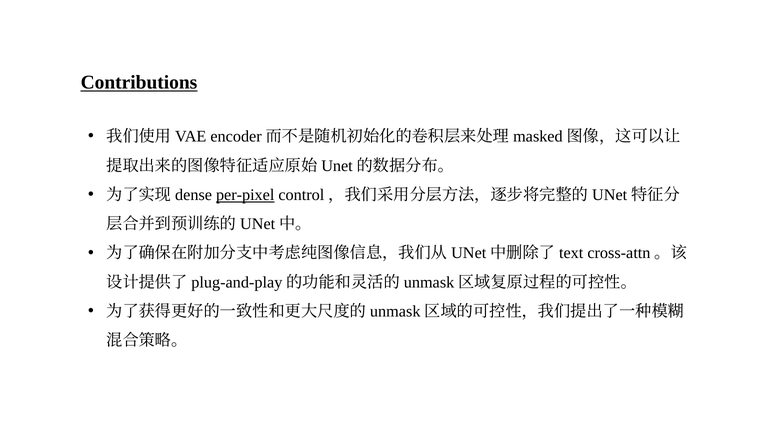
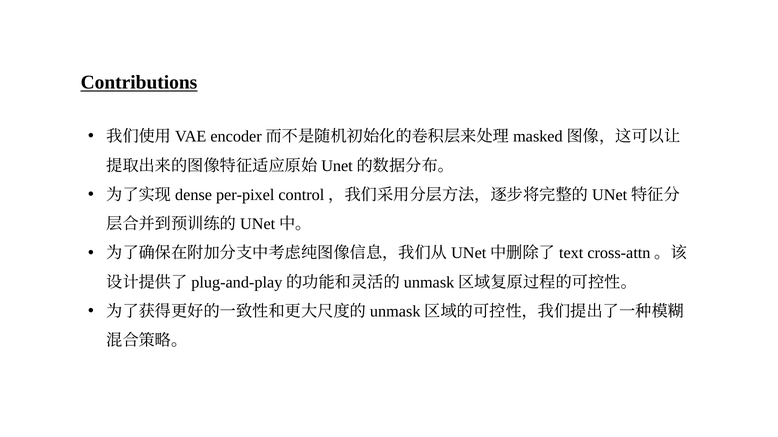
per-pixel underline: present -> none
